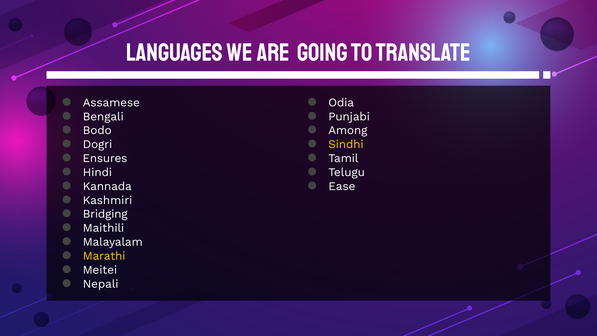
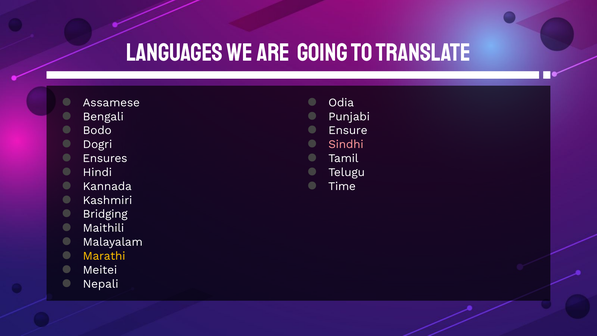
Among: Among -> Ensure
Sindhi colour: yellow -> pink
Ease: Ease -> Time
